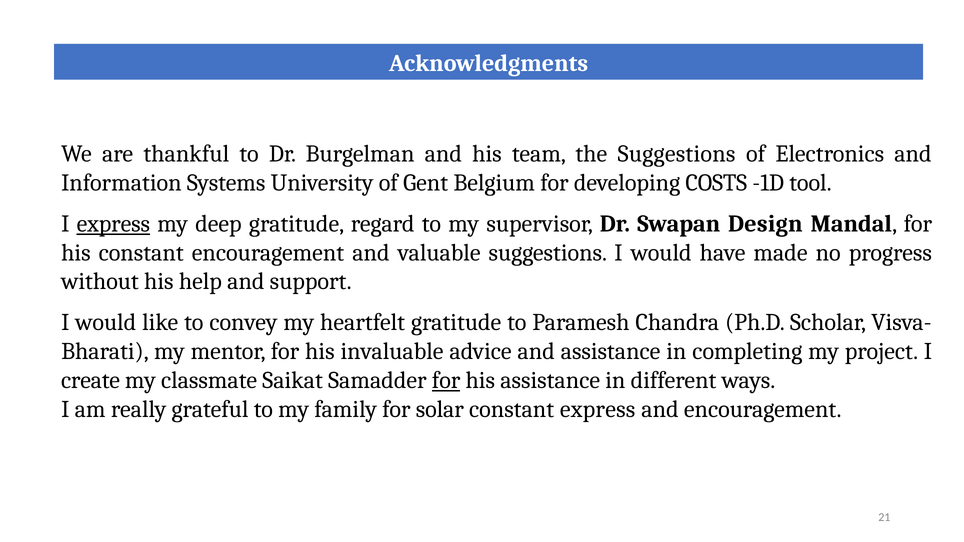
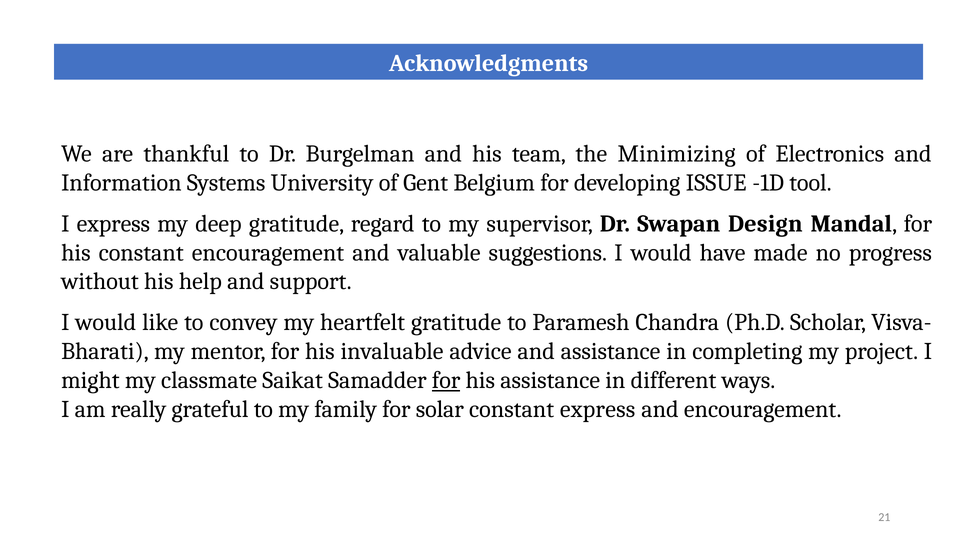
the Suggestions: Suggestions -> Minimizing
COSTS: COSTS -> ISSUE
express at (113, 224) underline: present -> none
create: create -> might
